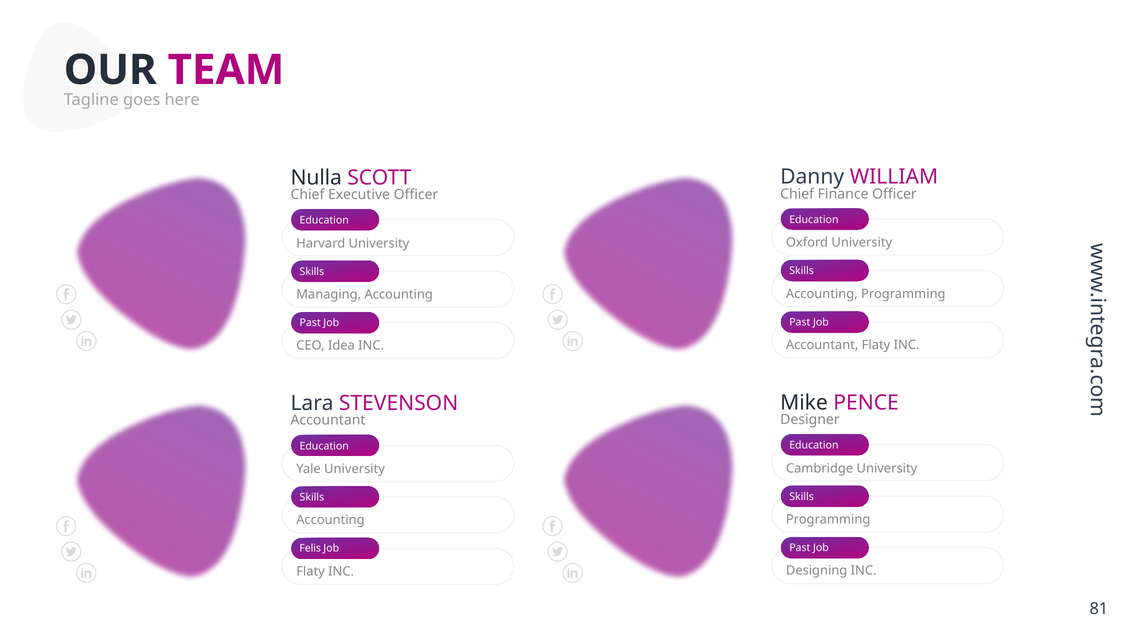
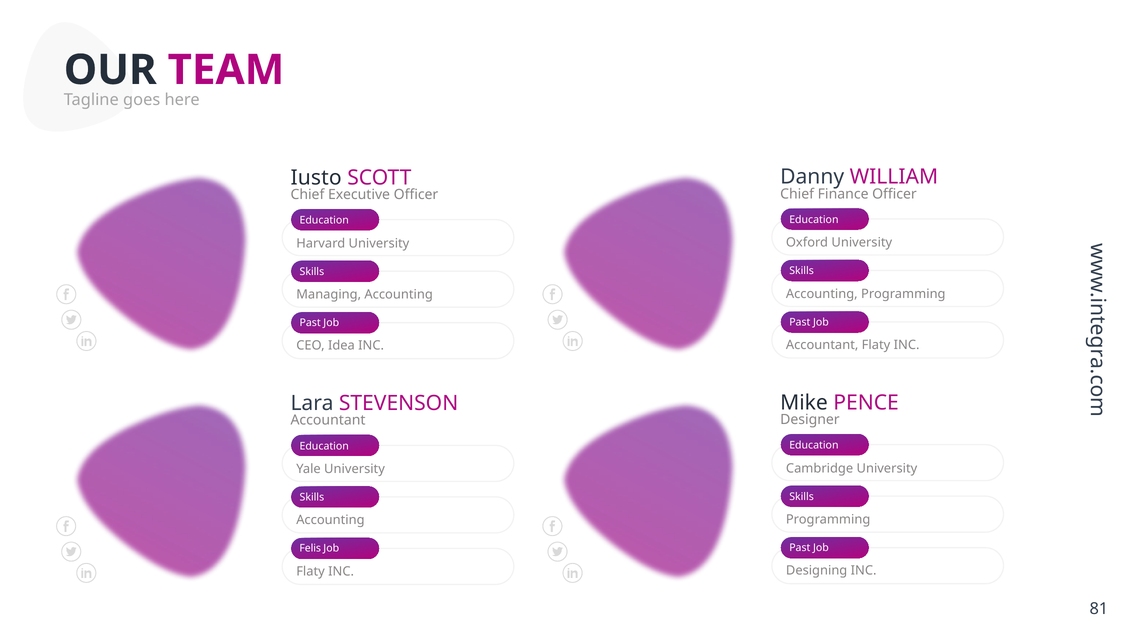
Nulla: Nulla -> Iusto
